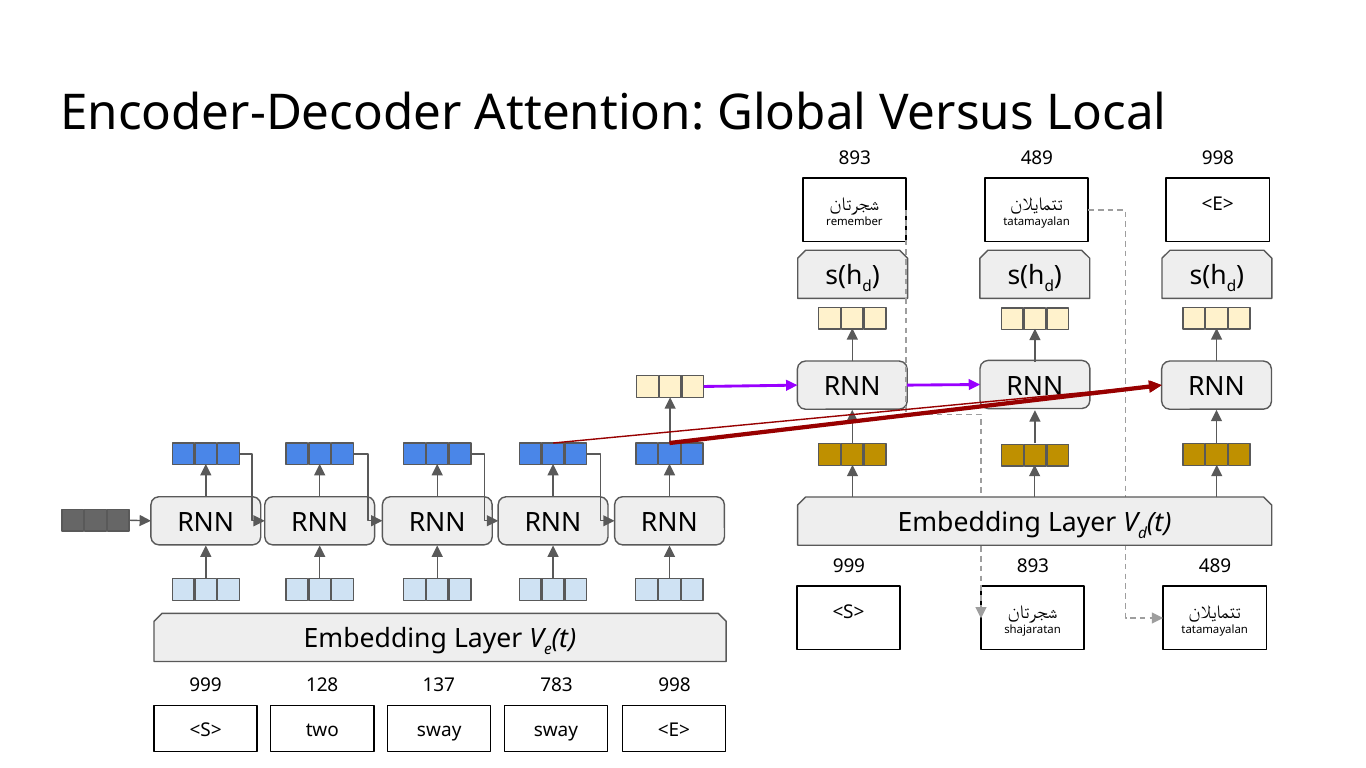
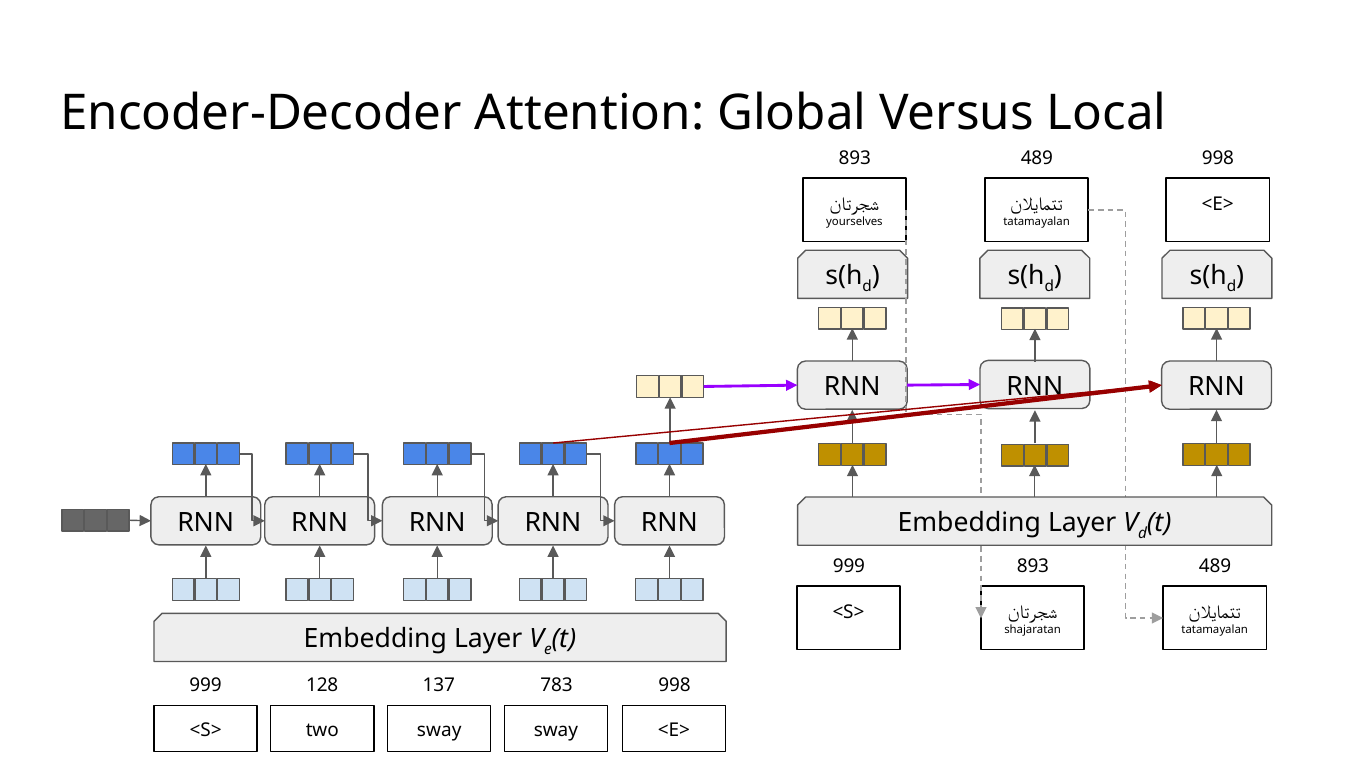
remember: remember -> yourselves
